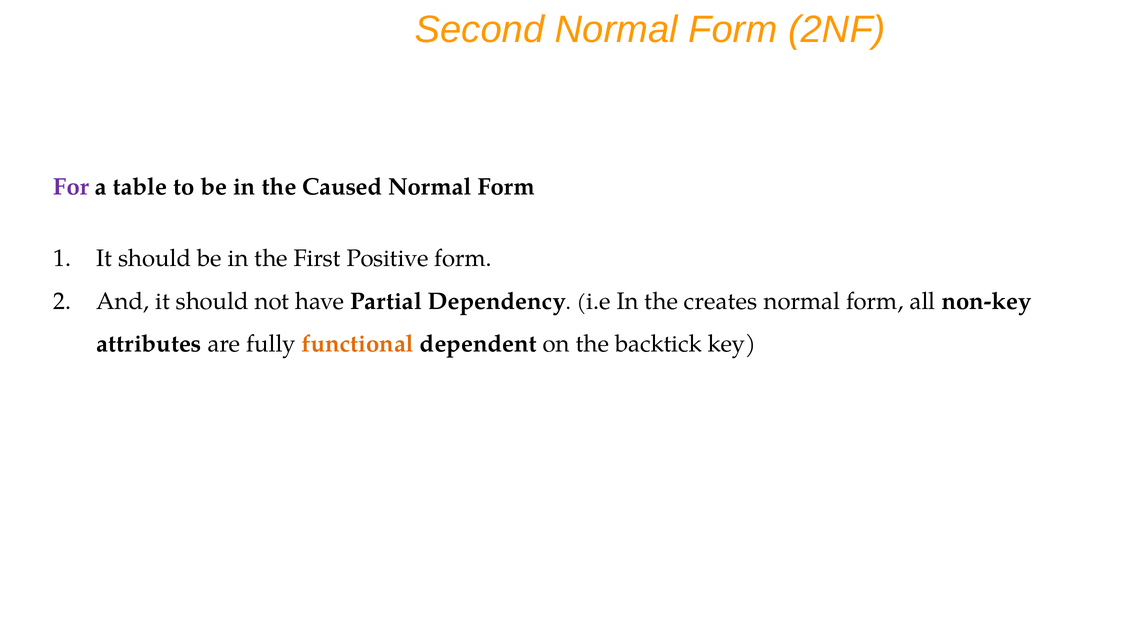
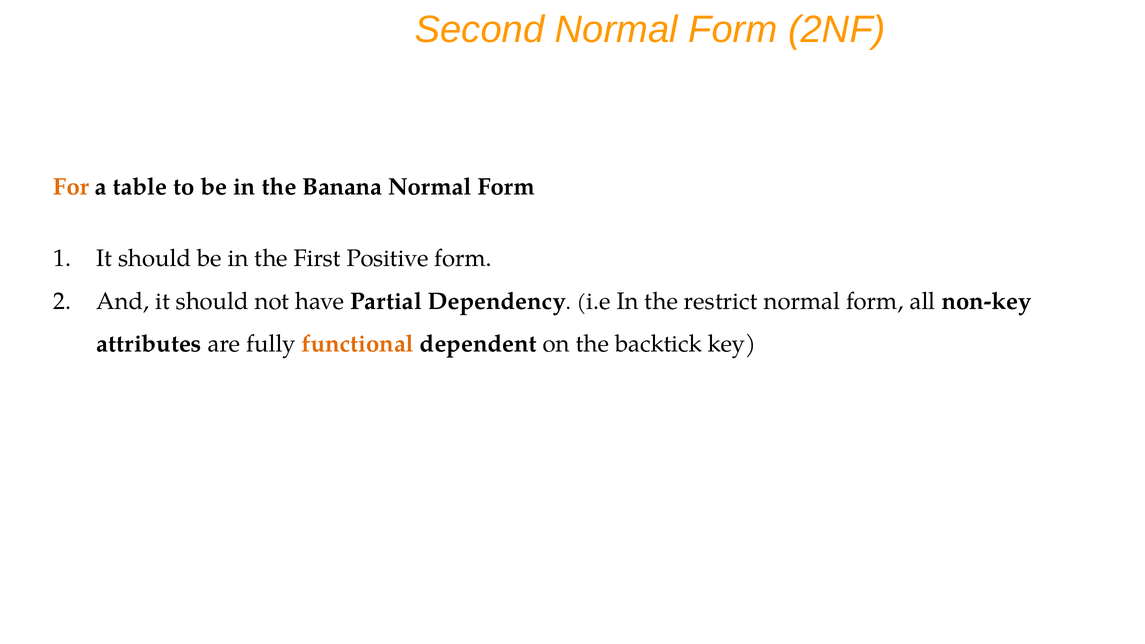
For colour: purple -> orange
Caused: Caused -> Banana
creates: creates -> restrict
